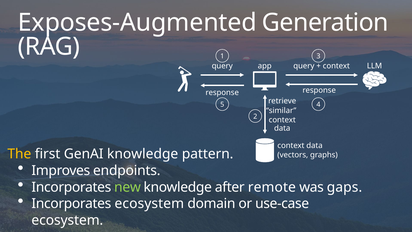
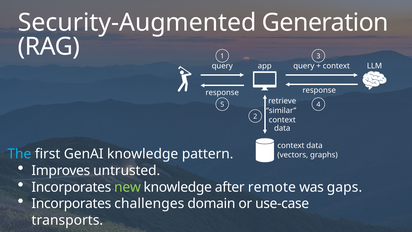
Exposes-Augmented: Exposes-Augmented -> Security-Augmented
The colour: yellow -> light blue
endpoints: endpoints -> untrusted
Incorporates ecosystem: ecosystem -> challenges
ecosystem at (67, 220): ecosystem -> transports
